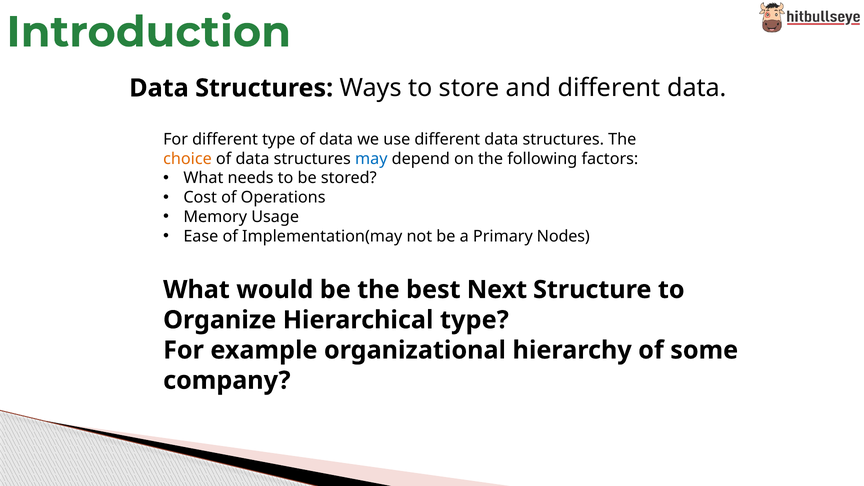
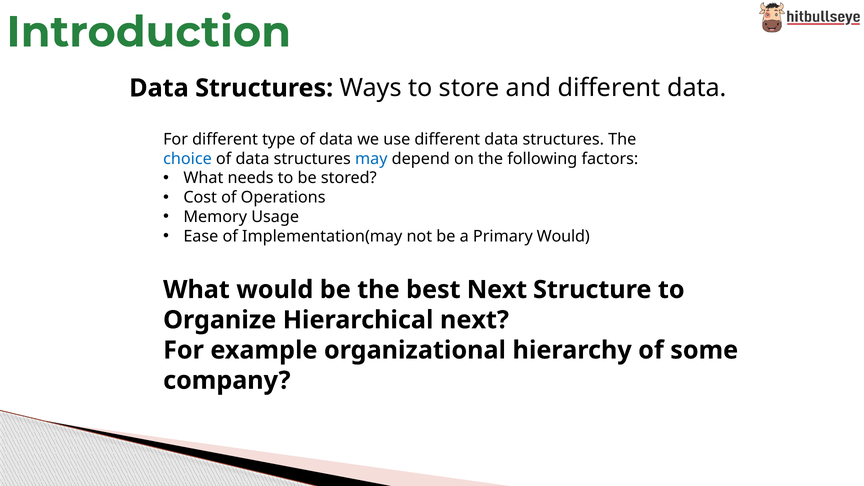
choice colour: orange -> blue
Primary Nodes: Nodes -> Would
Hierarchical type: type -> next
